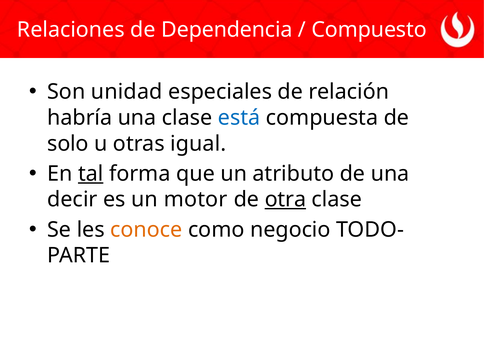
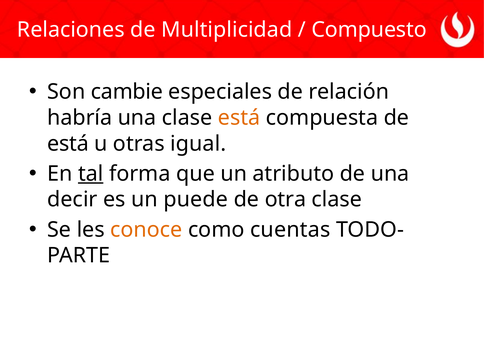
Dependencia: Dependencia -> Multiplicidad
unidad: unidad -> cambie
está at (239, 118) colour: blue -> orange
solo at (68, 144): solo -> está
motor: motor -> puede
otra underline: present -> none
negocio: negocio -> cuentas
